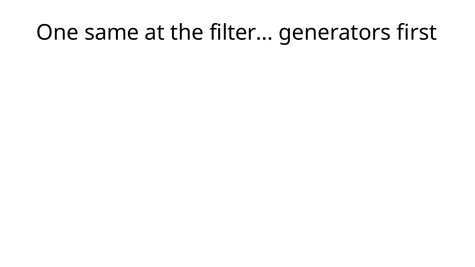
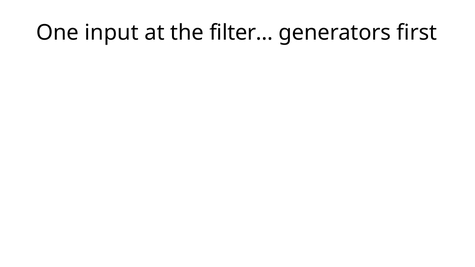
same: same -> input
